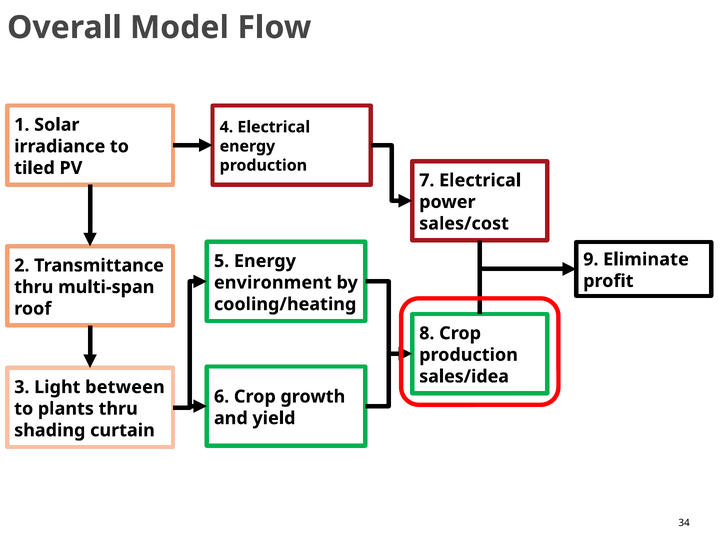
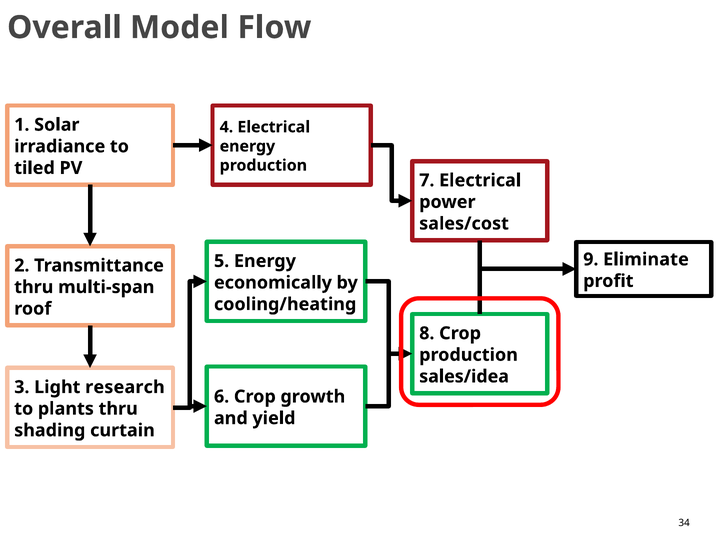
environment: environment -> economically
between: between -> research
